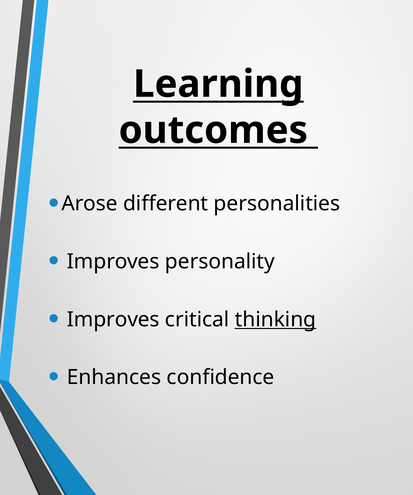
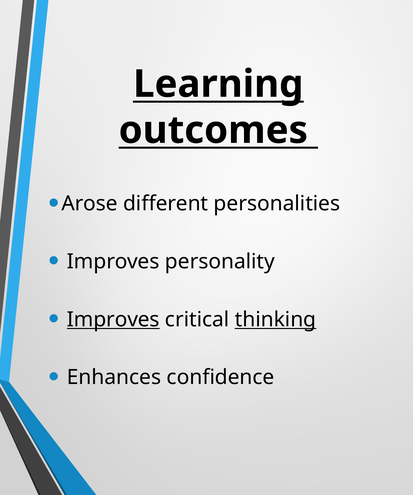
Improves at (113, 320) underline: none -> present
